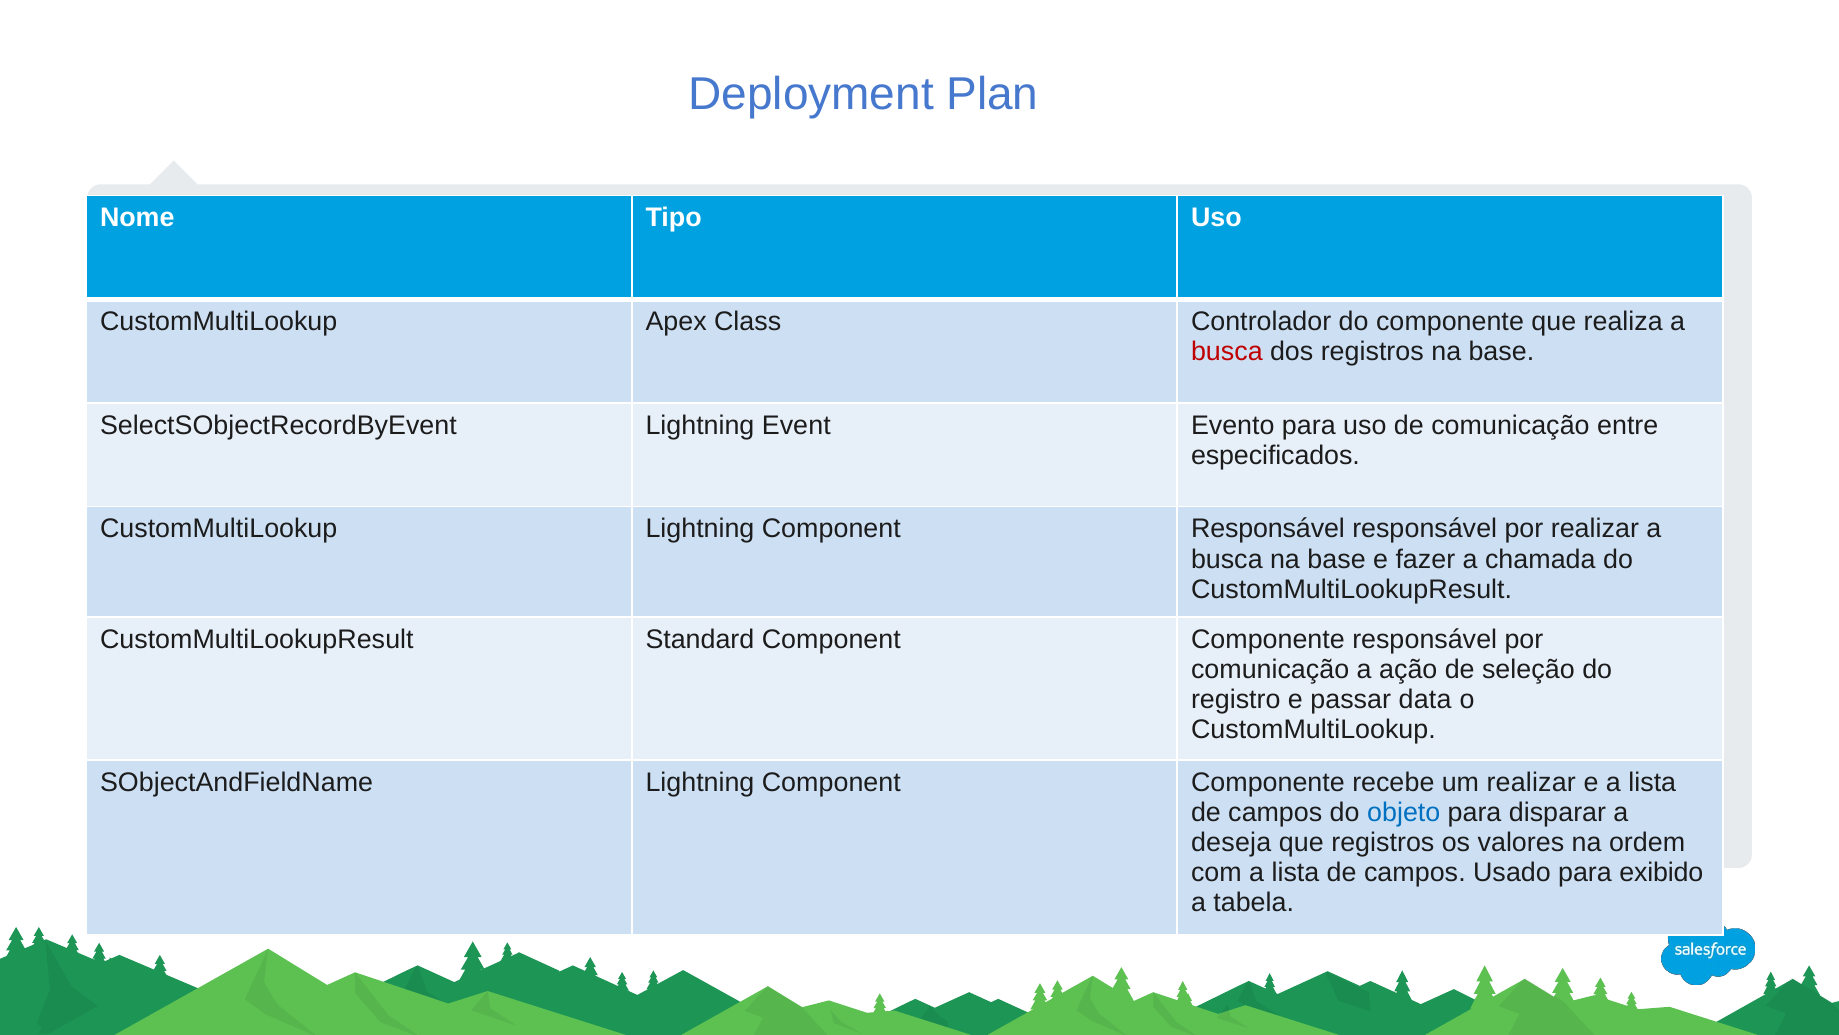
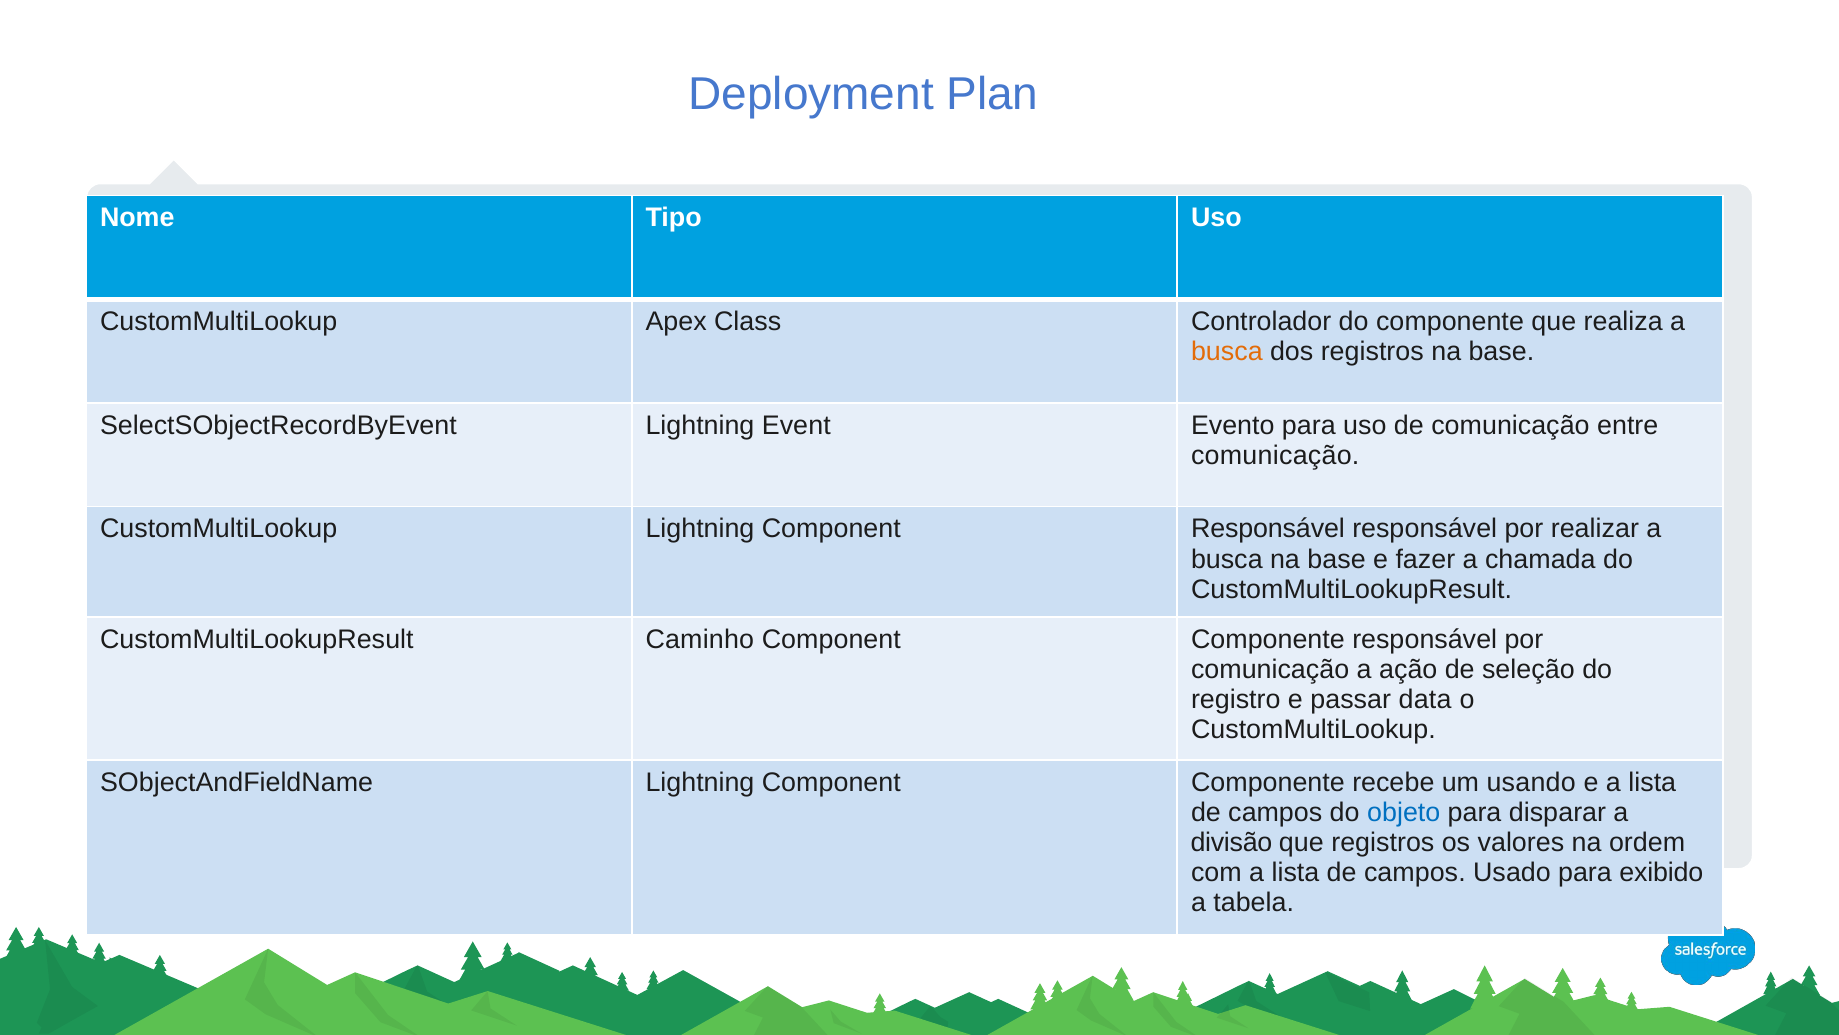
busca at (1227, 352) colour: red -> orange
especificados at (1275, 455): especificados -> comunicação
Standard: Standard -> Caminho
um realizar: realizar -> usando
deseja: deseja -> divisão
